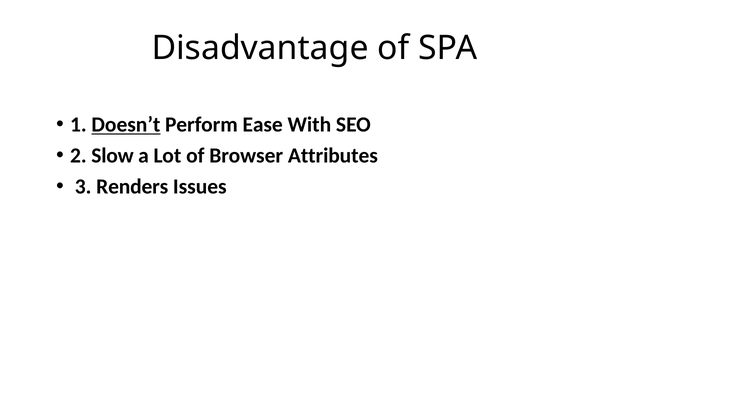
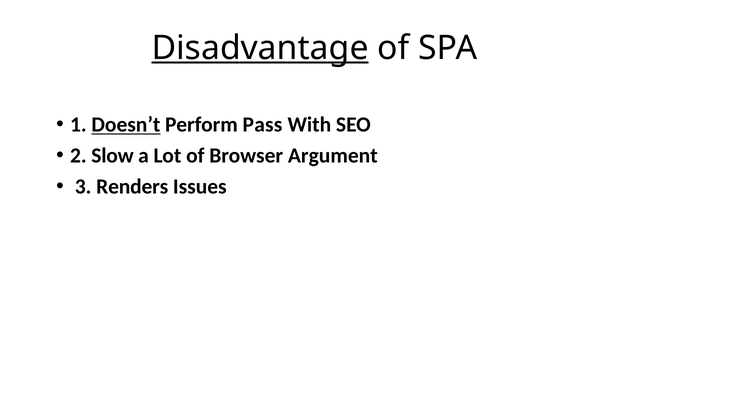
Disadvantage underline: none -> present
Ease: Ease -> Pass
Attributes: Attributes -> Argument
